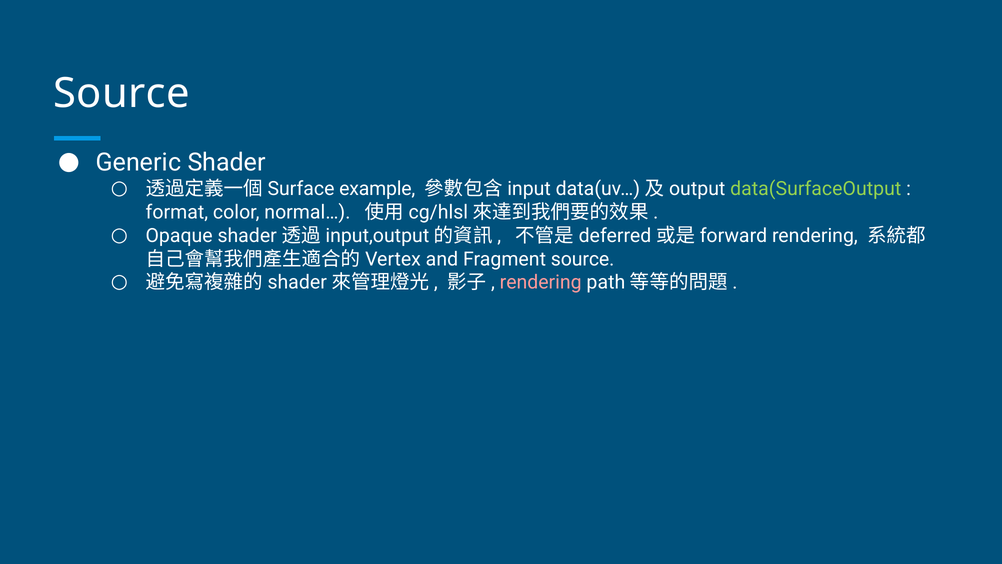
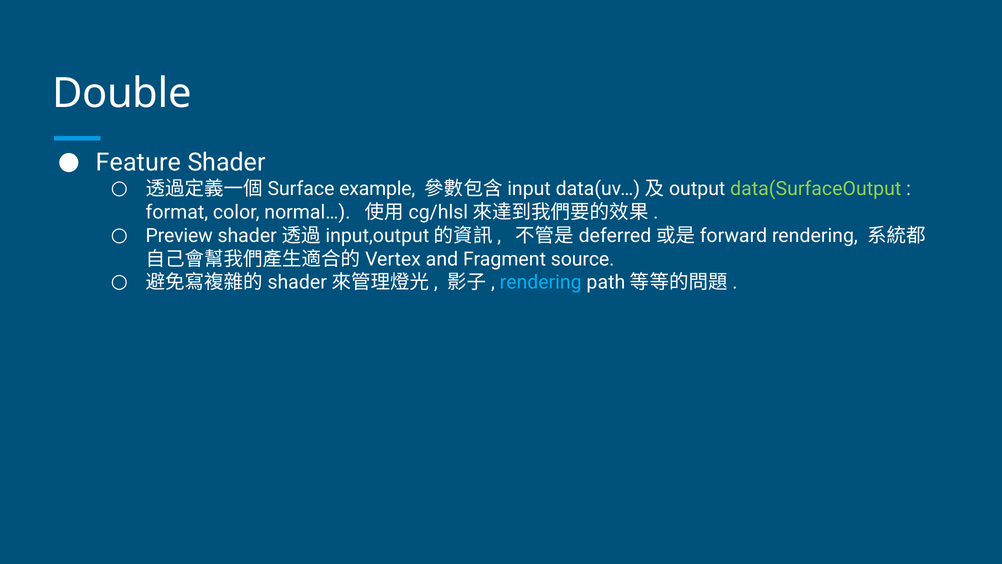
Source at (122, 93): Source -> Double
Generic: Generic -> Feature
Opaque: Opaque -> Preview
rendering at (541, 282) colour: pink -> light blue
